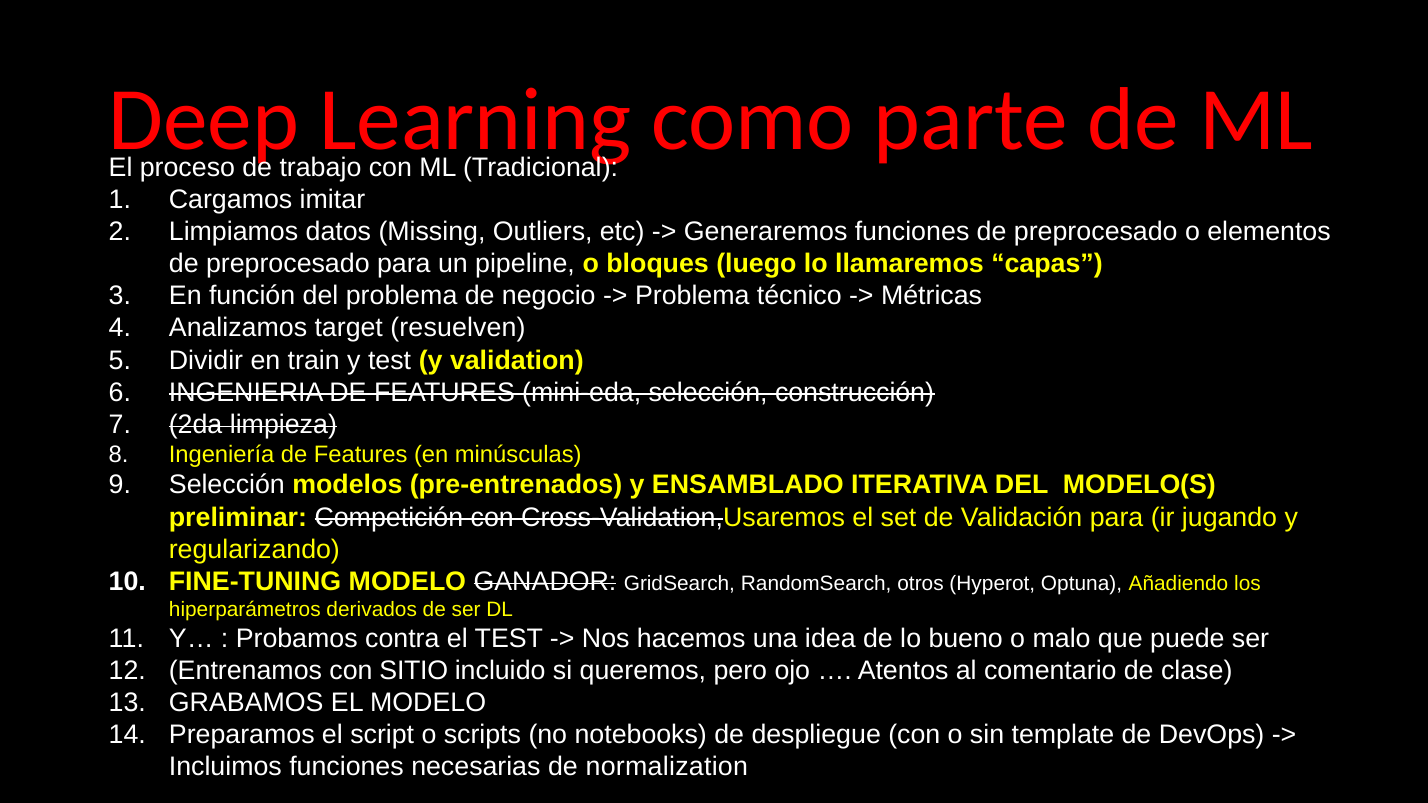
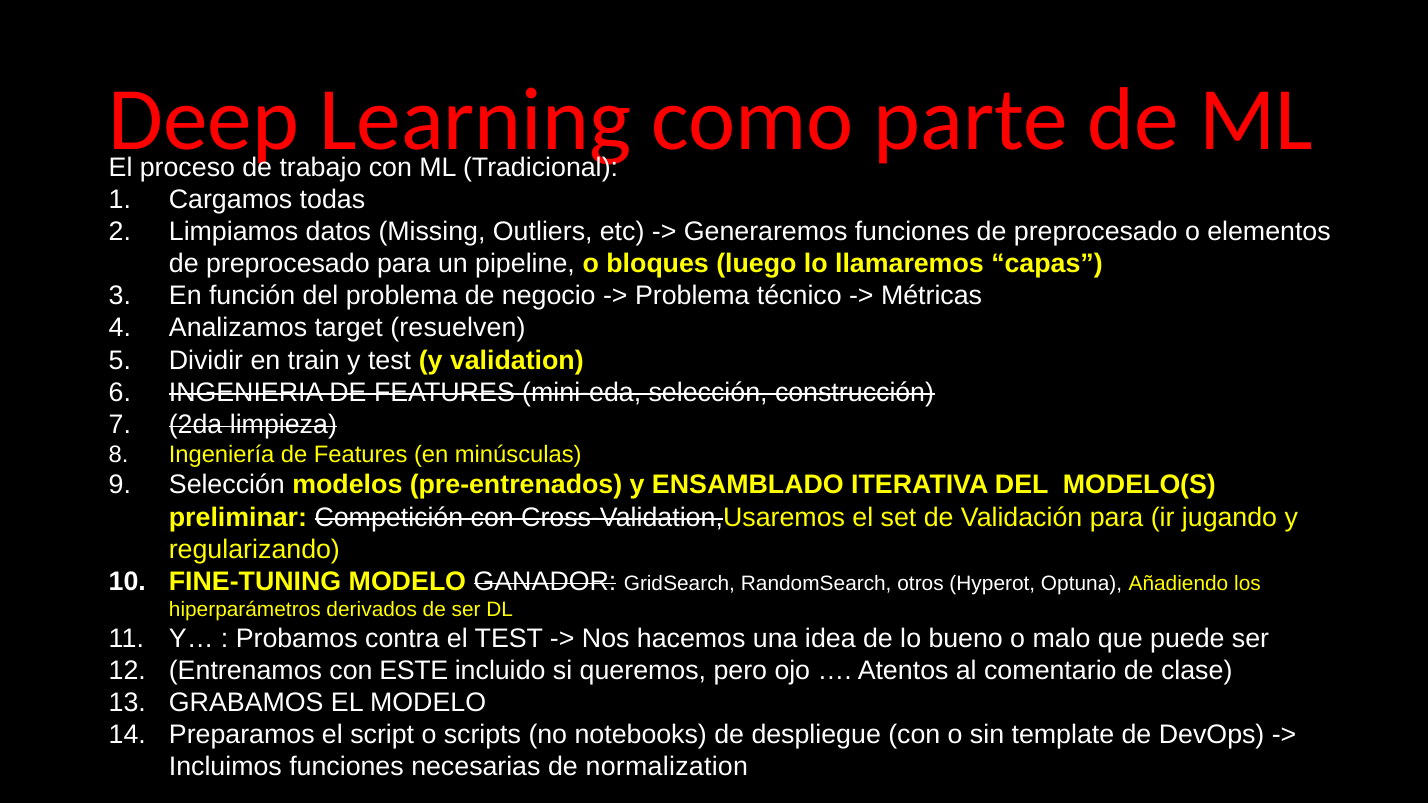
imitar: imitar -> todas
SITIO: SITIO -> ESTE
